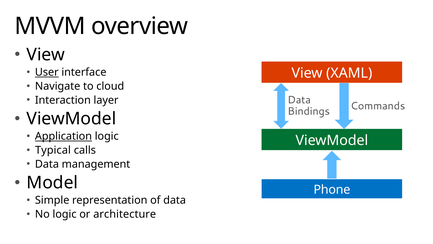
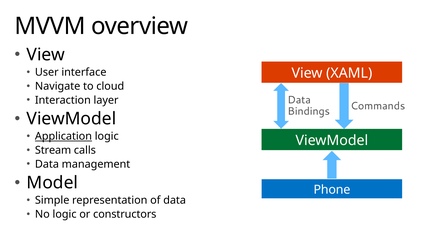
User underline: present -> none
Typical: Typical -> Stream
architecture: architecture -> constructors
